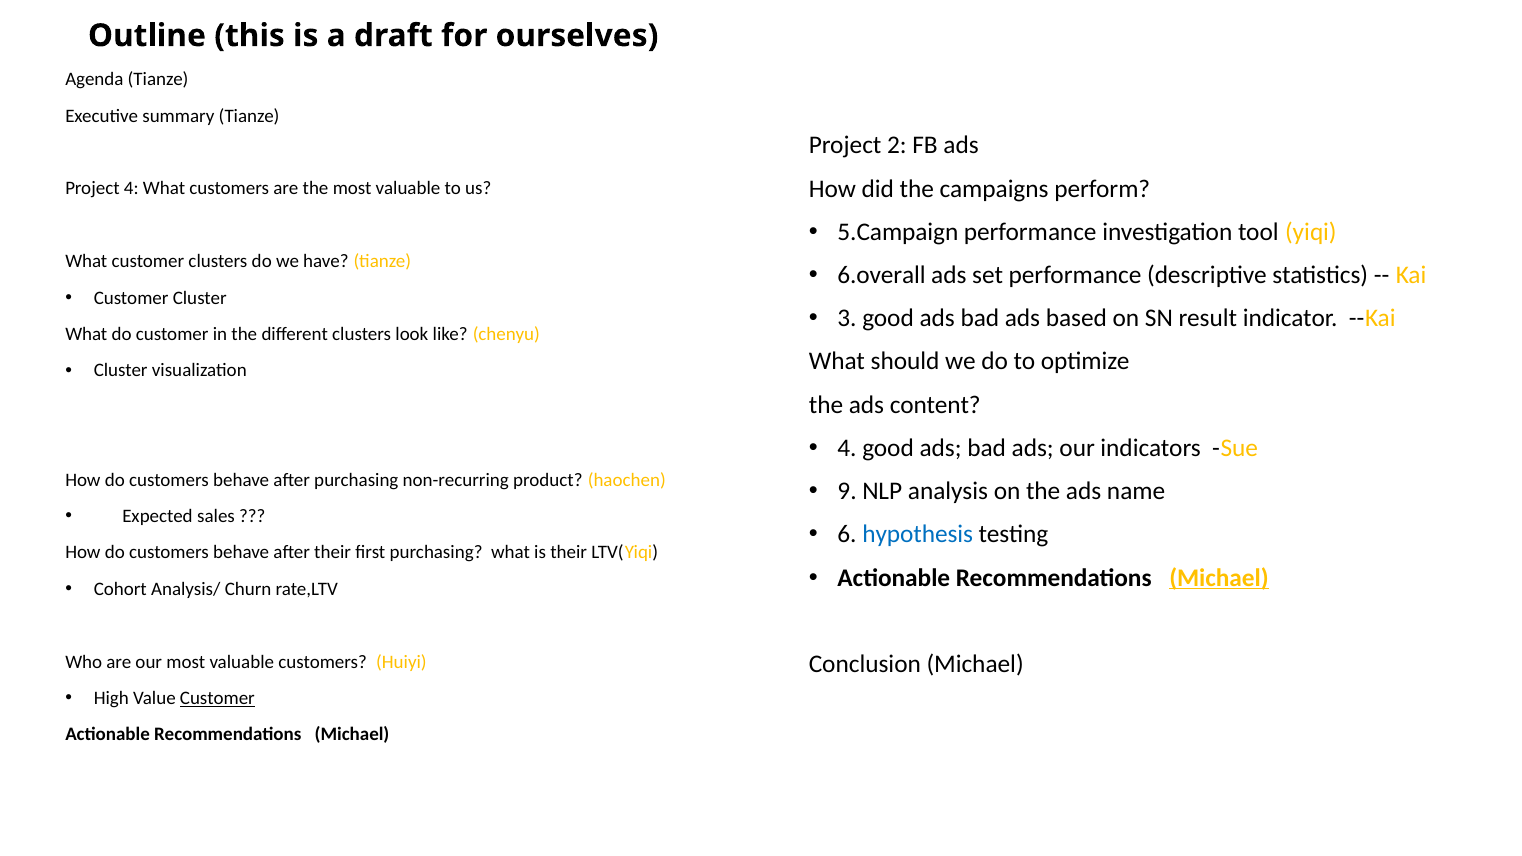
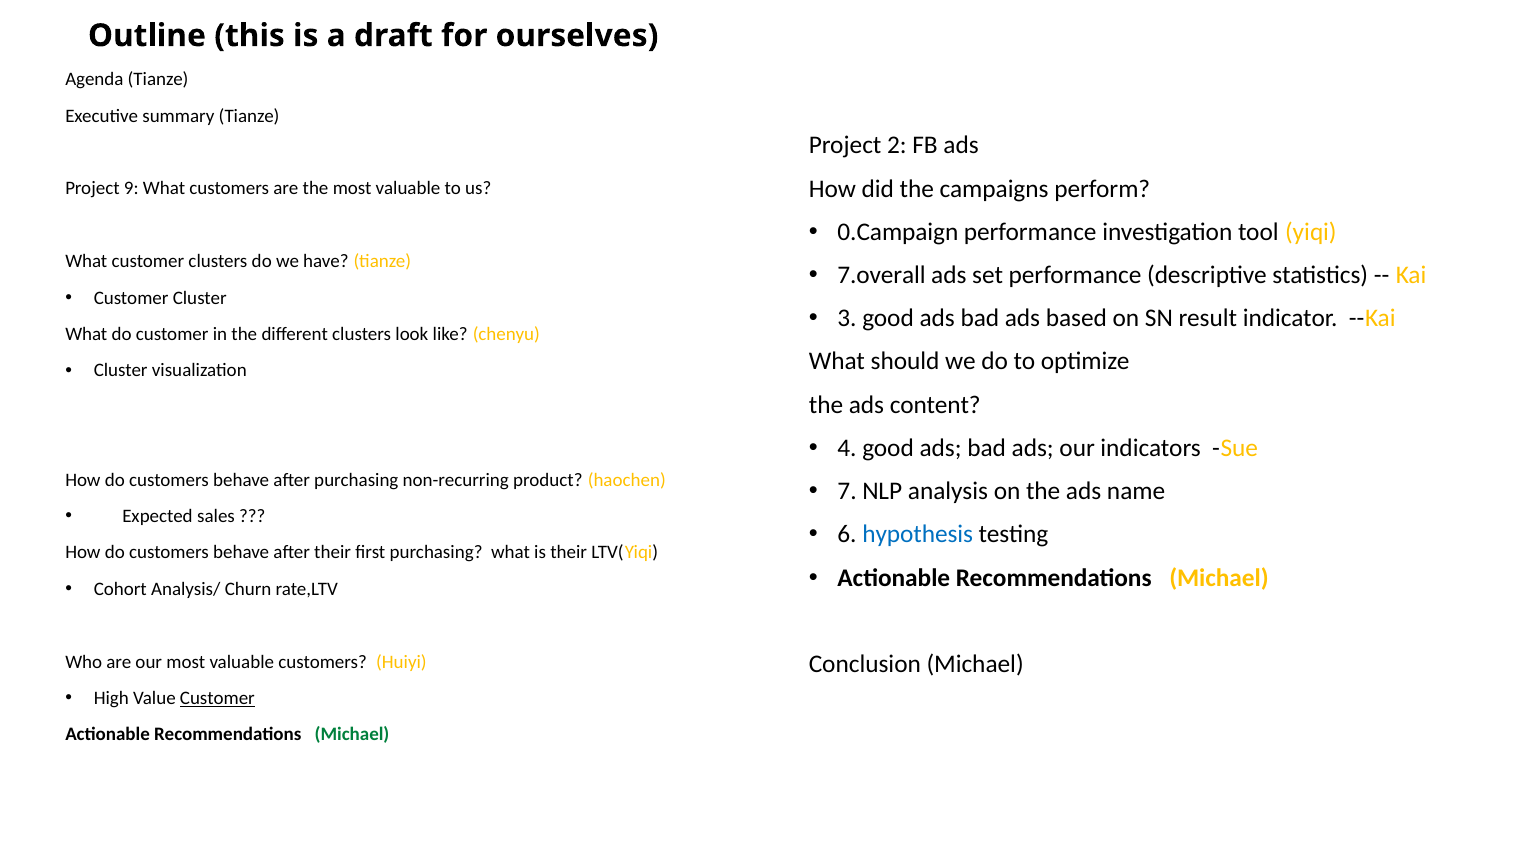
Project 4: 4 -> 9
5.Campaign: 5.Campaign -> 0.Campaign
6.overall: 6.overall -> 7.overall
9: 9 -> 7
Michael at (1219, 578) underline: present -> none
Michael at (352, 735) colour: black -> green
